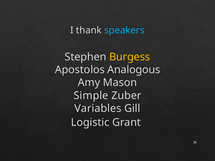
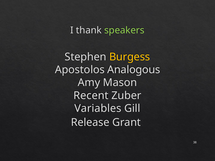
speakers colour: light blue -> light green
Simple: Simple -> Recent
Logistic: Logistic -> Release
